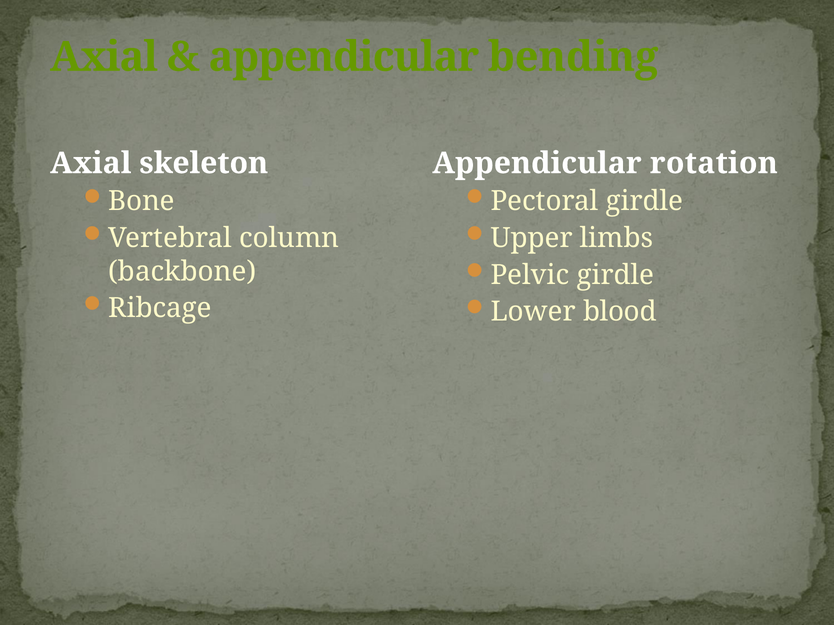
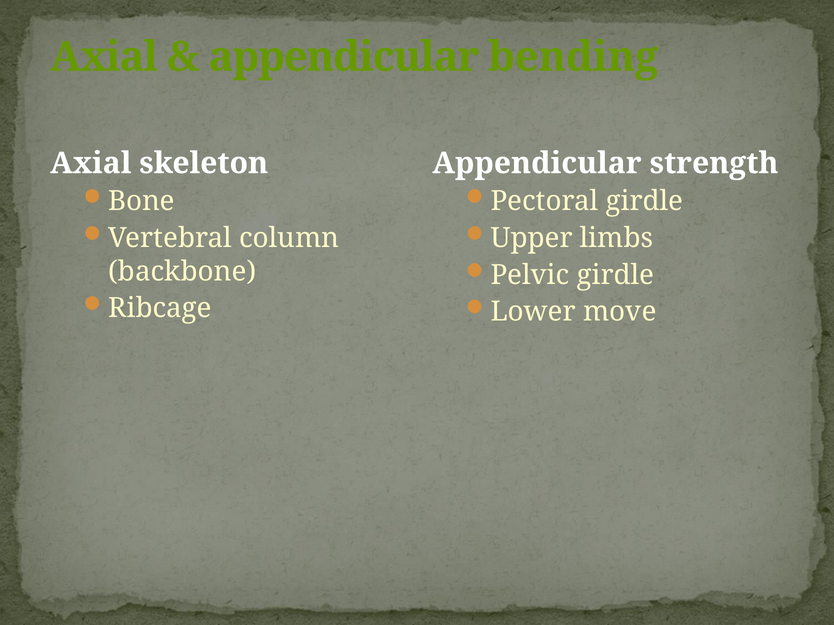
rotation: rotation -> strength
blood: blood -> move
